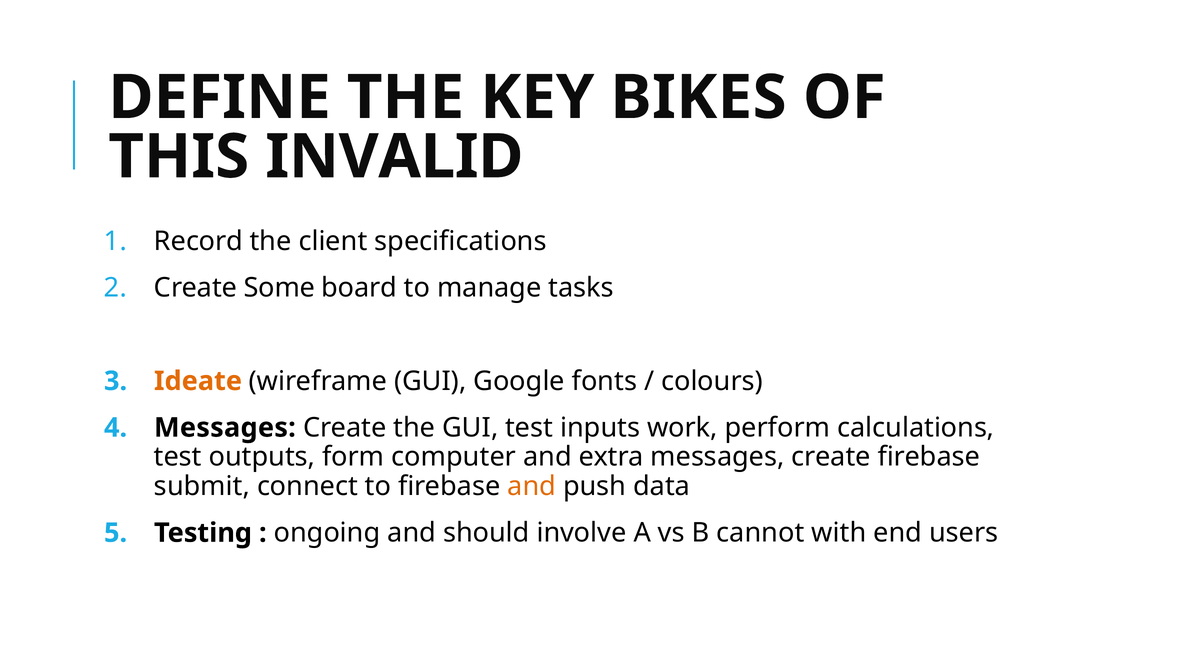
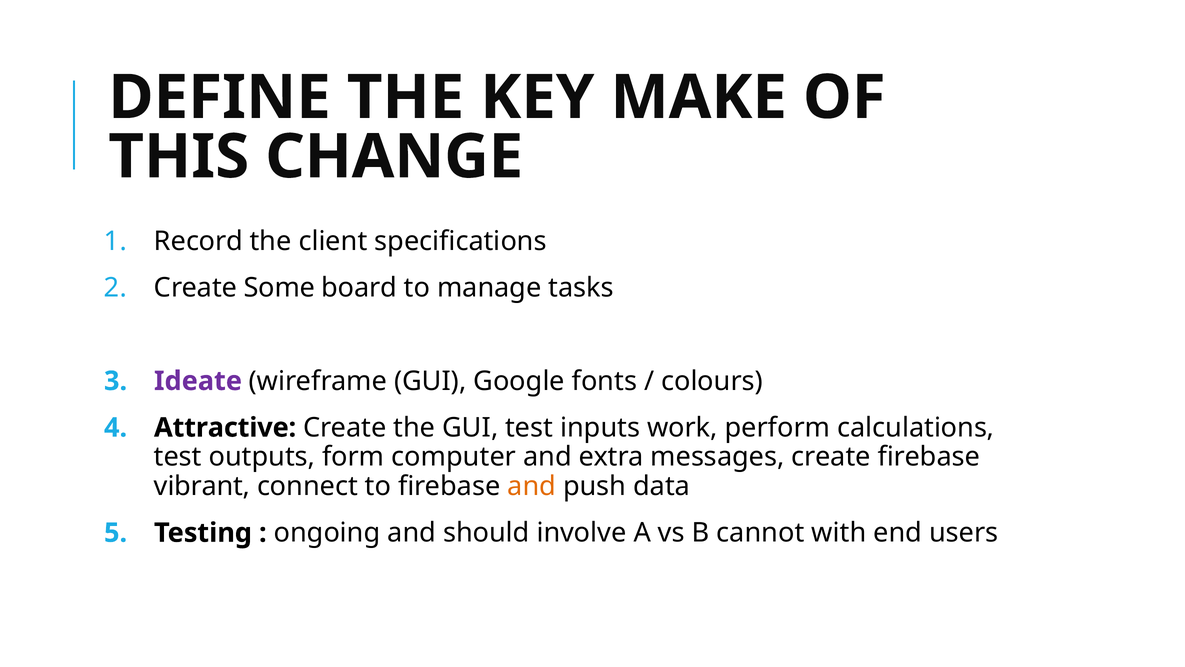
BIKES: BIKES -> MAKE
INVALID: INVALID -> CHANGE
Ideate colour: orange -> purple
Messages at (225, 427): Messages -> Attractive
submit: submit -> vibrant
